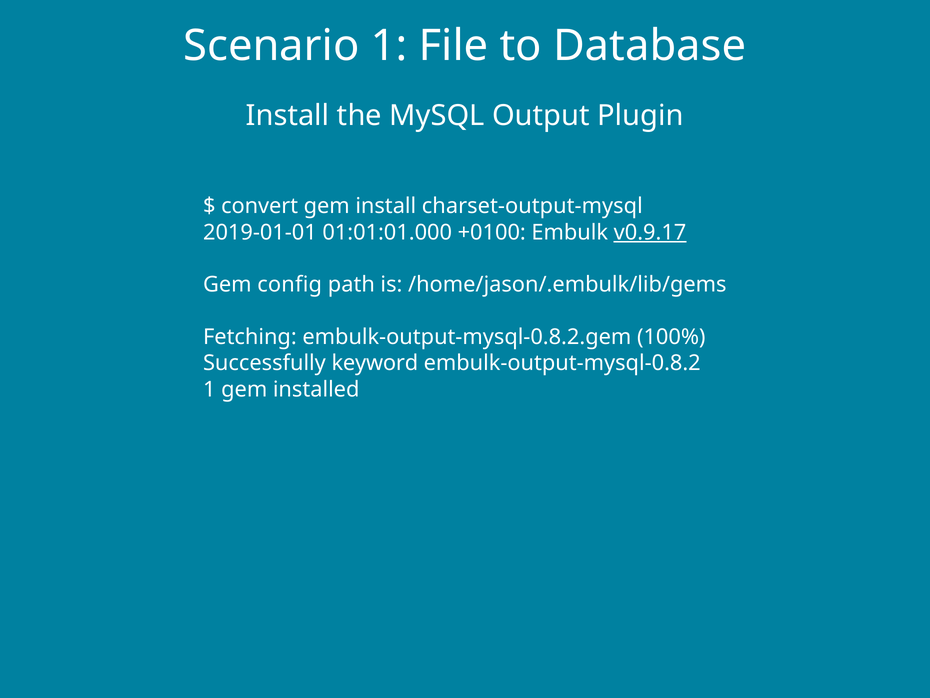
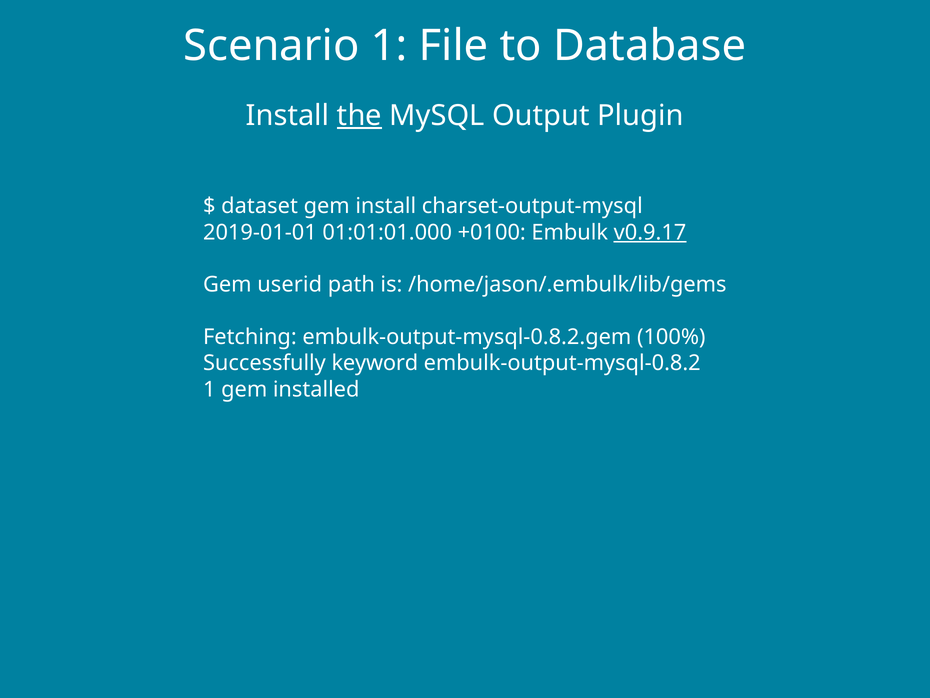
the underline: none -> present
convert: convert -> dataset
config: config -> userid
